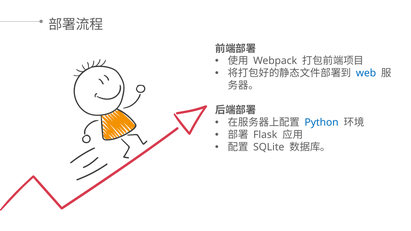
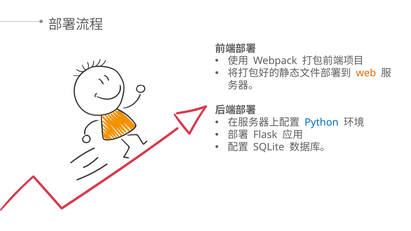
web colour: blue -> orange
